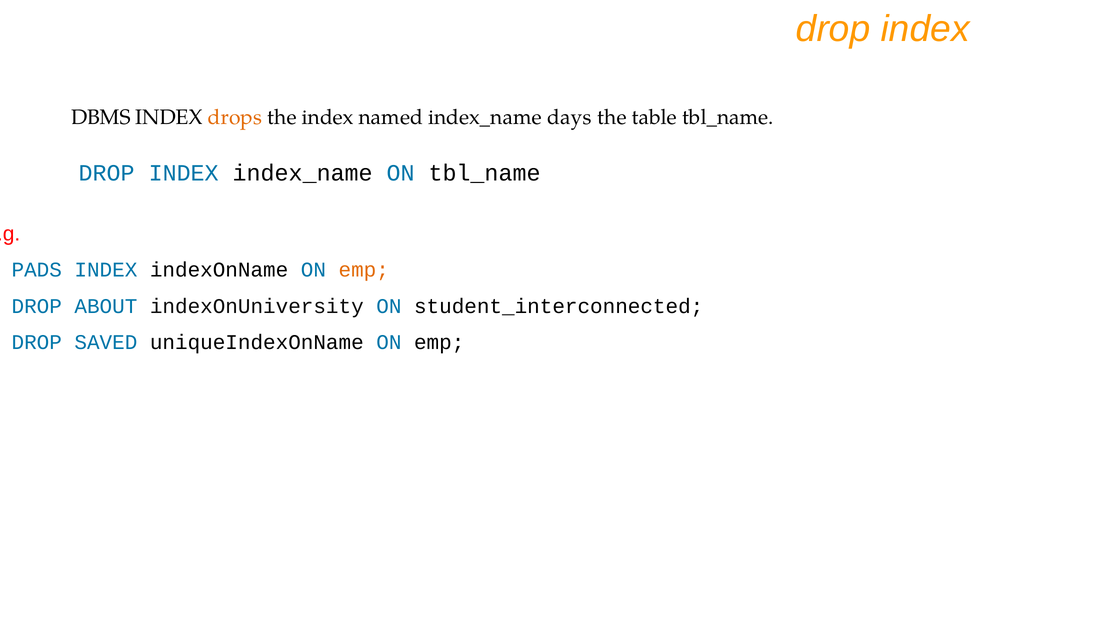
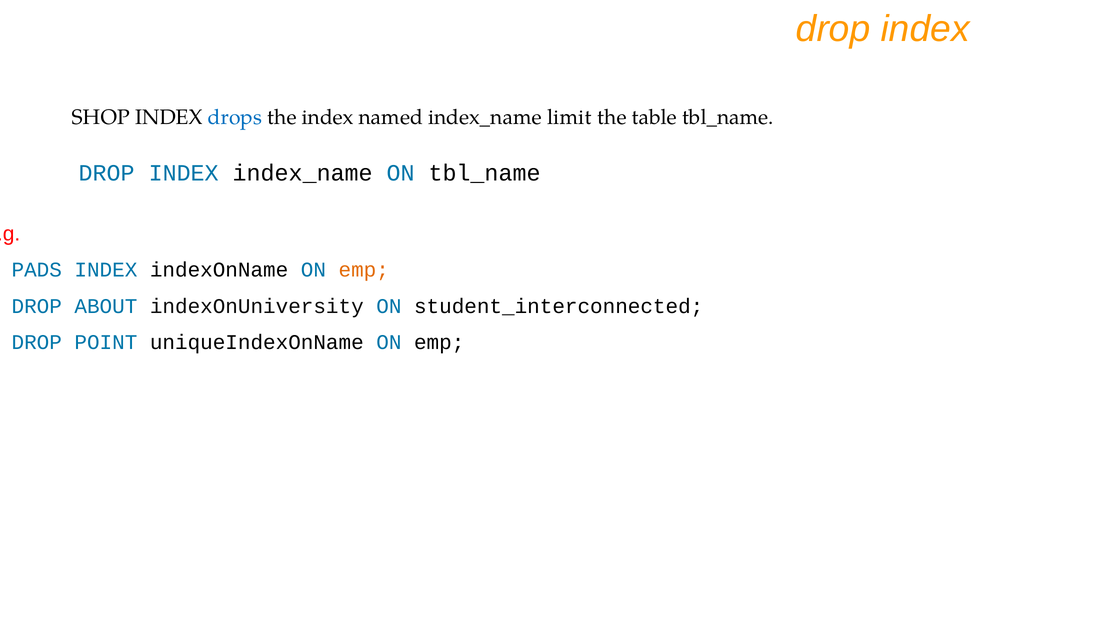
DBMS: DBMS -> SHOP
drops colour: orange -> blue
days: days -> limit
SAVED: SAVED -> POINT
